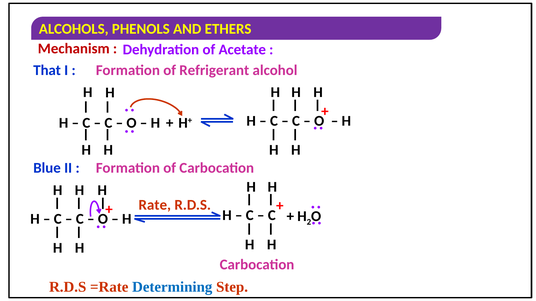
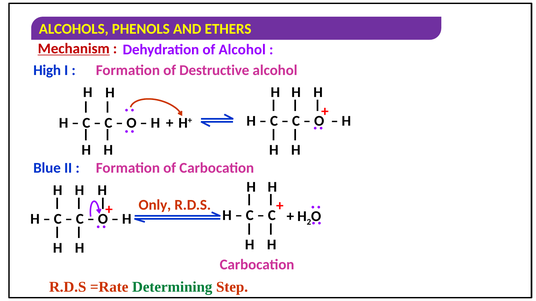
Mechanism underline: none -> present
of Acetate: Acetate -> Alcohol
That: That -> High
Refrigerant: Refrigerant -> Destructive
Rate: Rate -> Only
Determining colour: blue -> green
